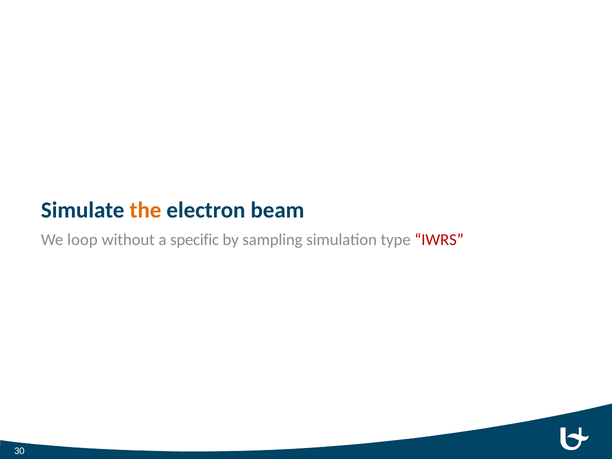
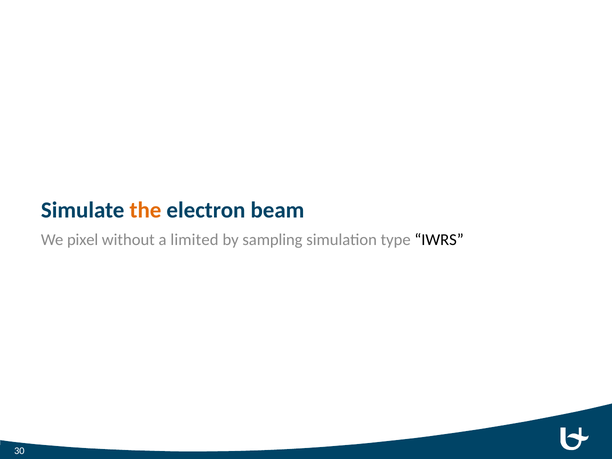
loop: loop -> pixel
specific: specific -> limited
IWRS colour: red -> black
